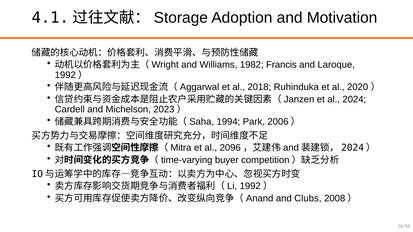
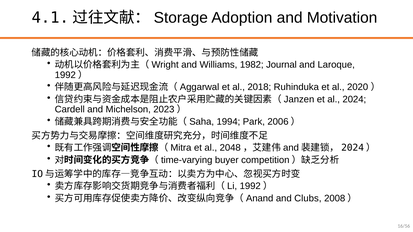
Francis: Francis -> Journal
2096: 2096 -> 2048
